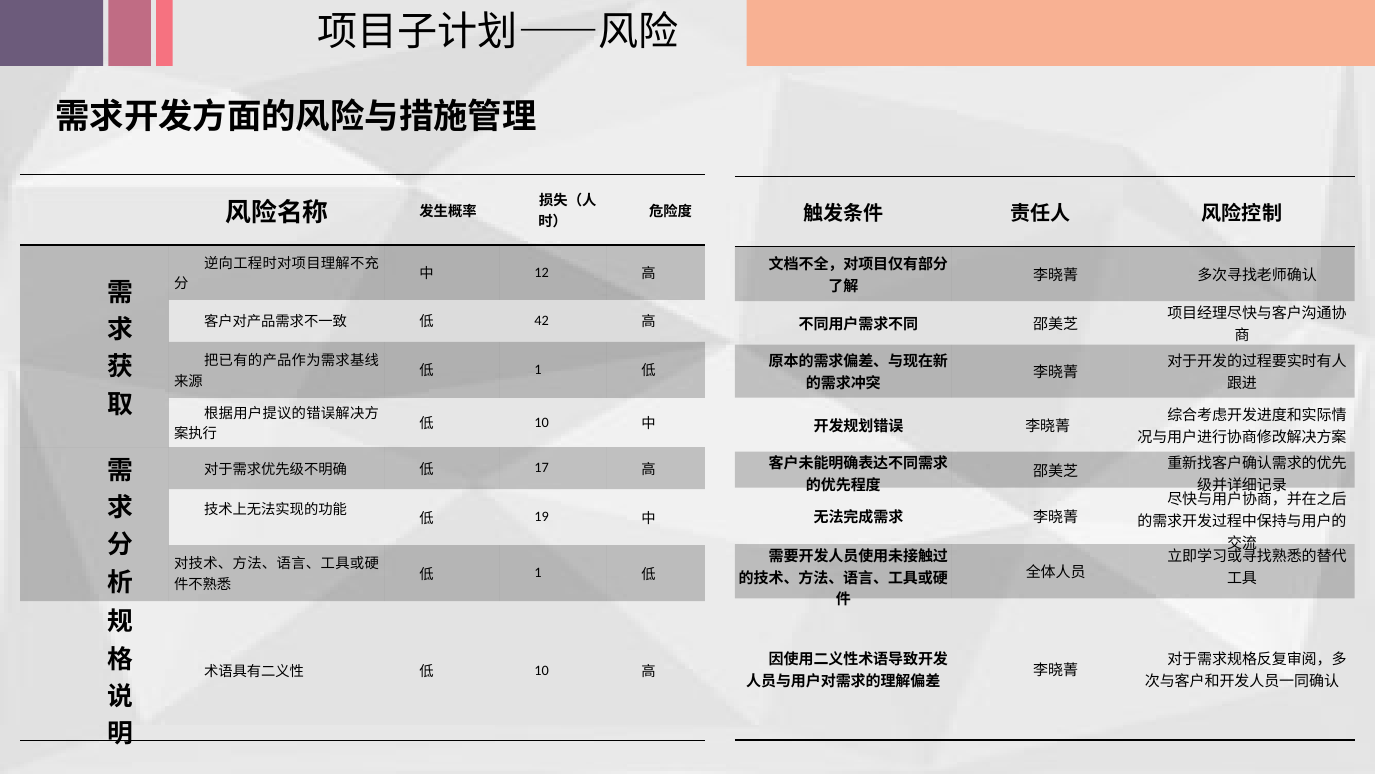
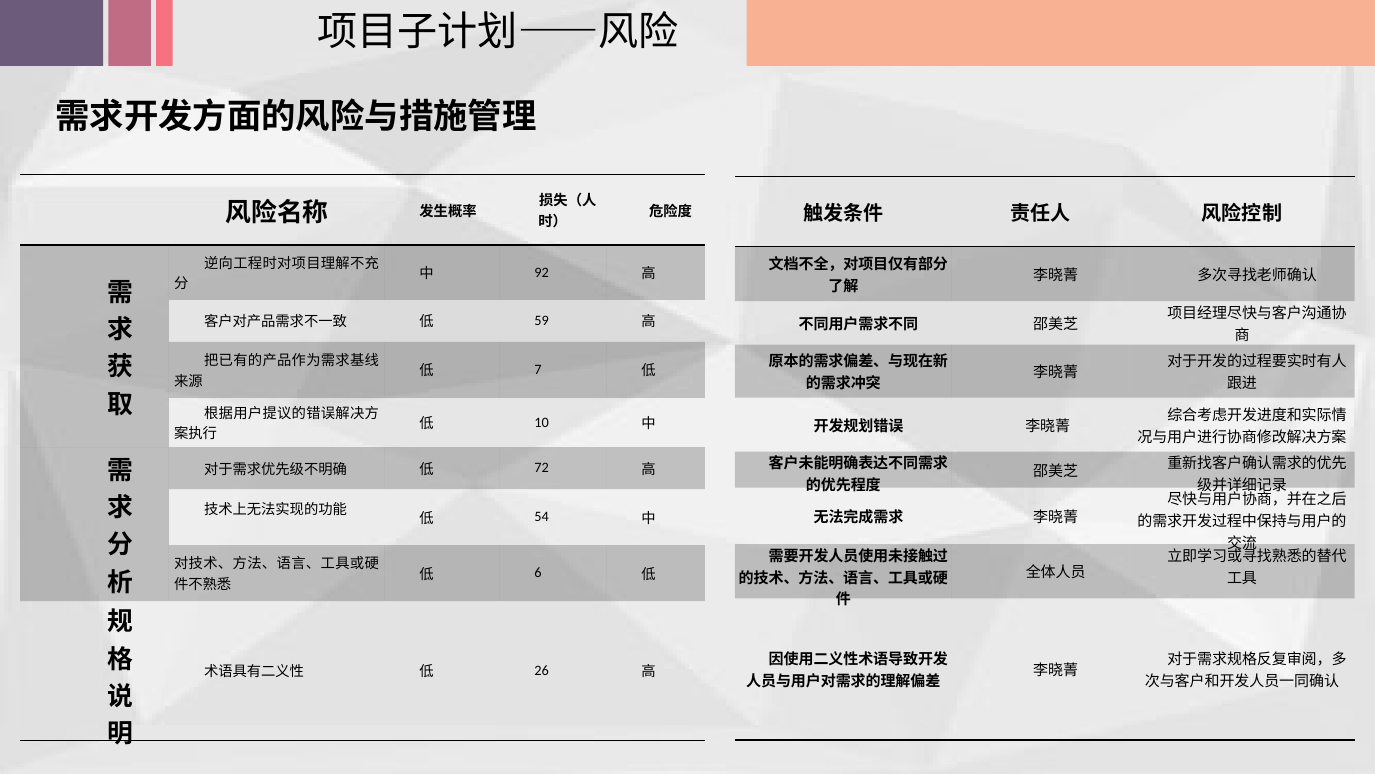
12: 12 -> 92
42: 42 -> 59
1 at (538, 370): 1 -> 7
17: 17 -> 72
19: 19 -> 54
1 at (538, 573): 1 -> 6
10 at (542, 670): 10 -> 26
